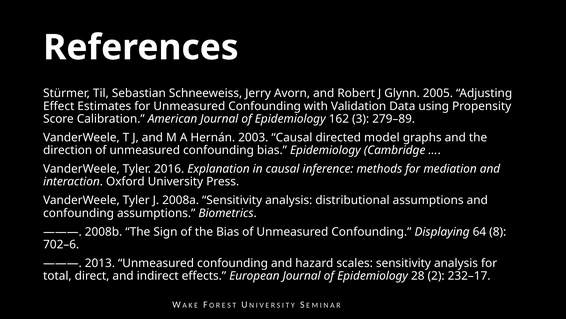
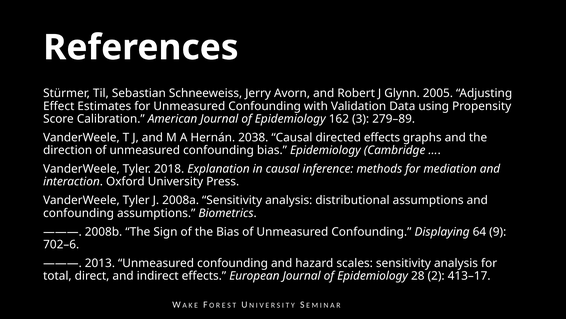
2003: 2003 -> 2038
directed model: model -> effects
2016: 2016 -> 2018
8: 8 -> 9
232–17: 232–17 -> 413–17
